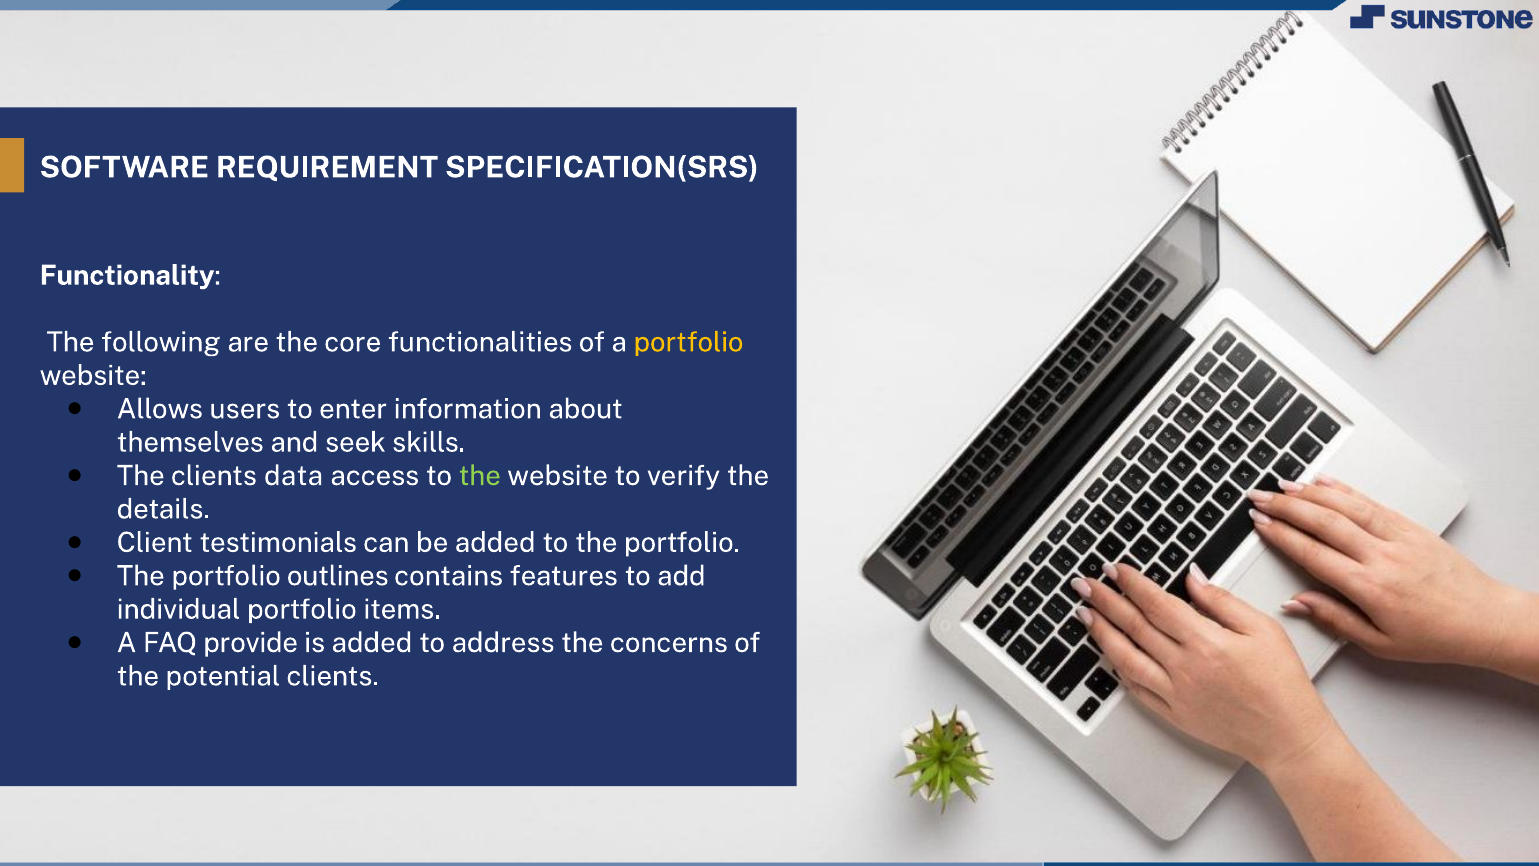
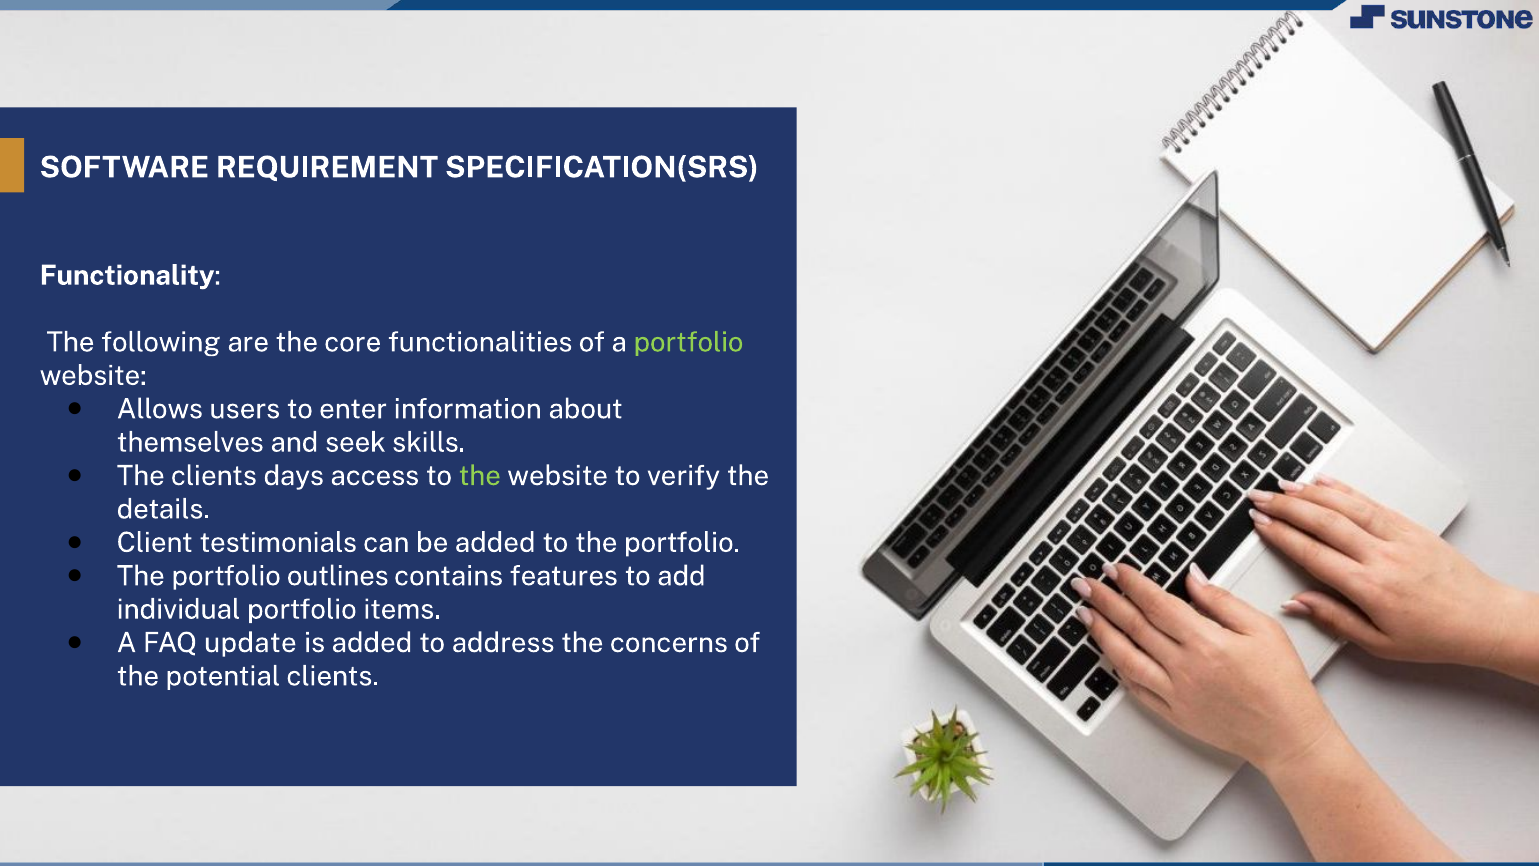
portfolio at (689, 342) colour: yellow -> light green
data: data -> days
provide: provide -> update
